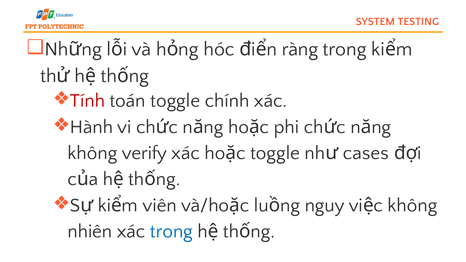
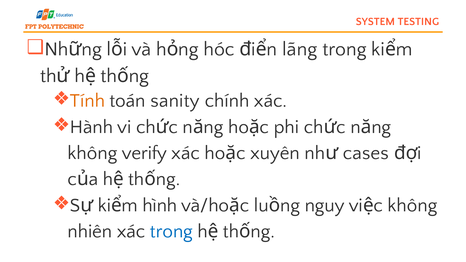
ràng: ràng -> lãng
Tính colour: red -> orange
toán toggle: toggle -> sanity
toggle at (275, 153): toggle -> xuyên
viên: viên -> hình
